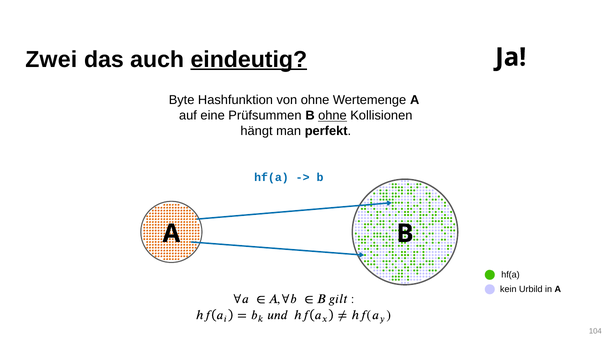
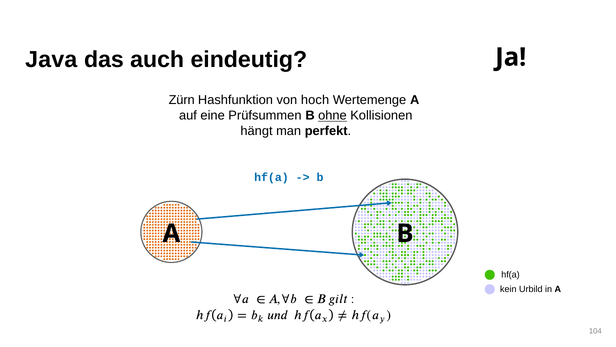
Zwei: Zwei -> Java
eindeutig underline: present -> none
Byte: Byte -> Zürn
von ohne: ohne -> hoch
